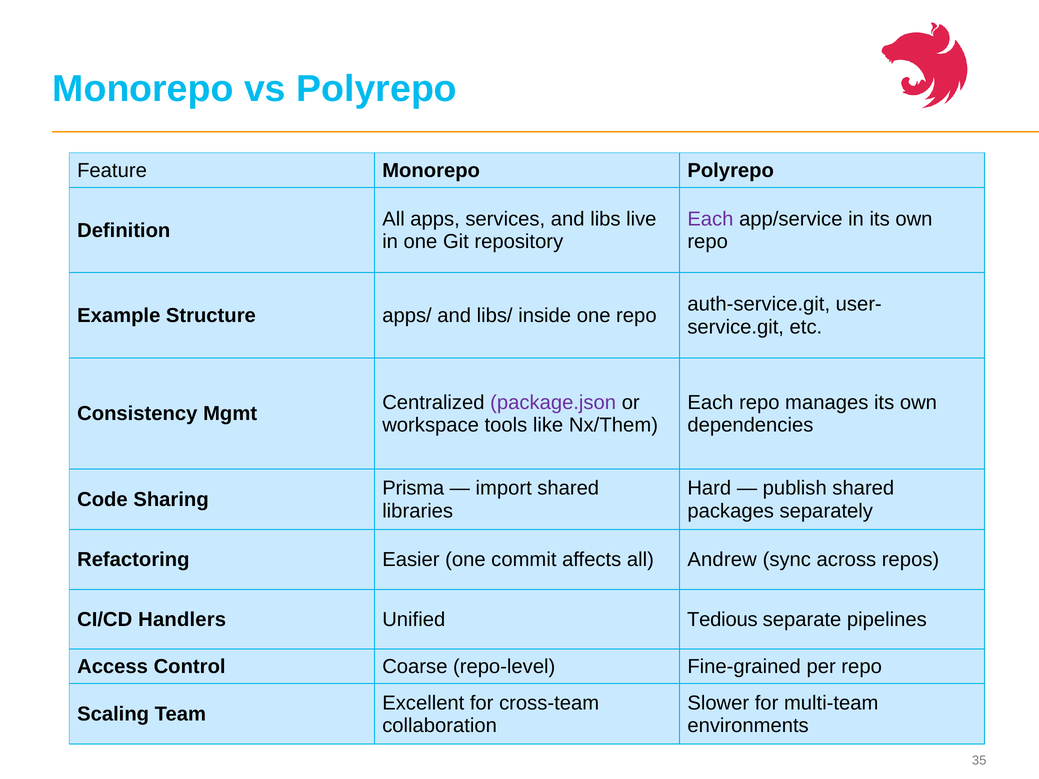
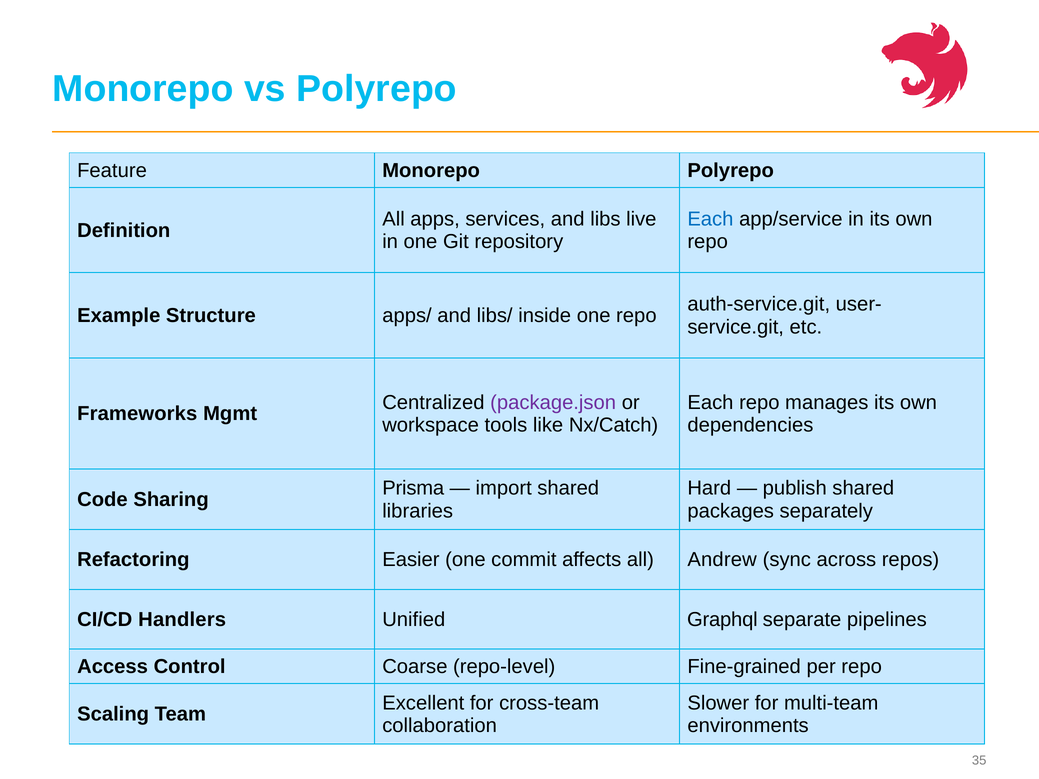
Each at (710, 219) colour: purple -> blue
Consistency: Consistency -> Frameworks
Nx/Them: Nx/Them -> Nx/Catch
Tedious: Tedious -> Graphql
